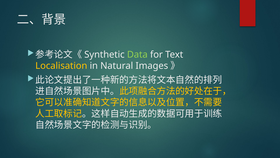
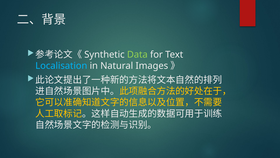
Localisation colour: yellow -> light blue
